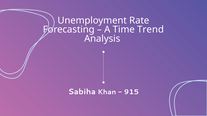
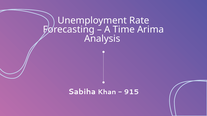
Trend: Trend -> Arima
